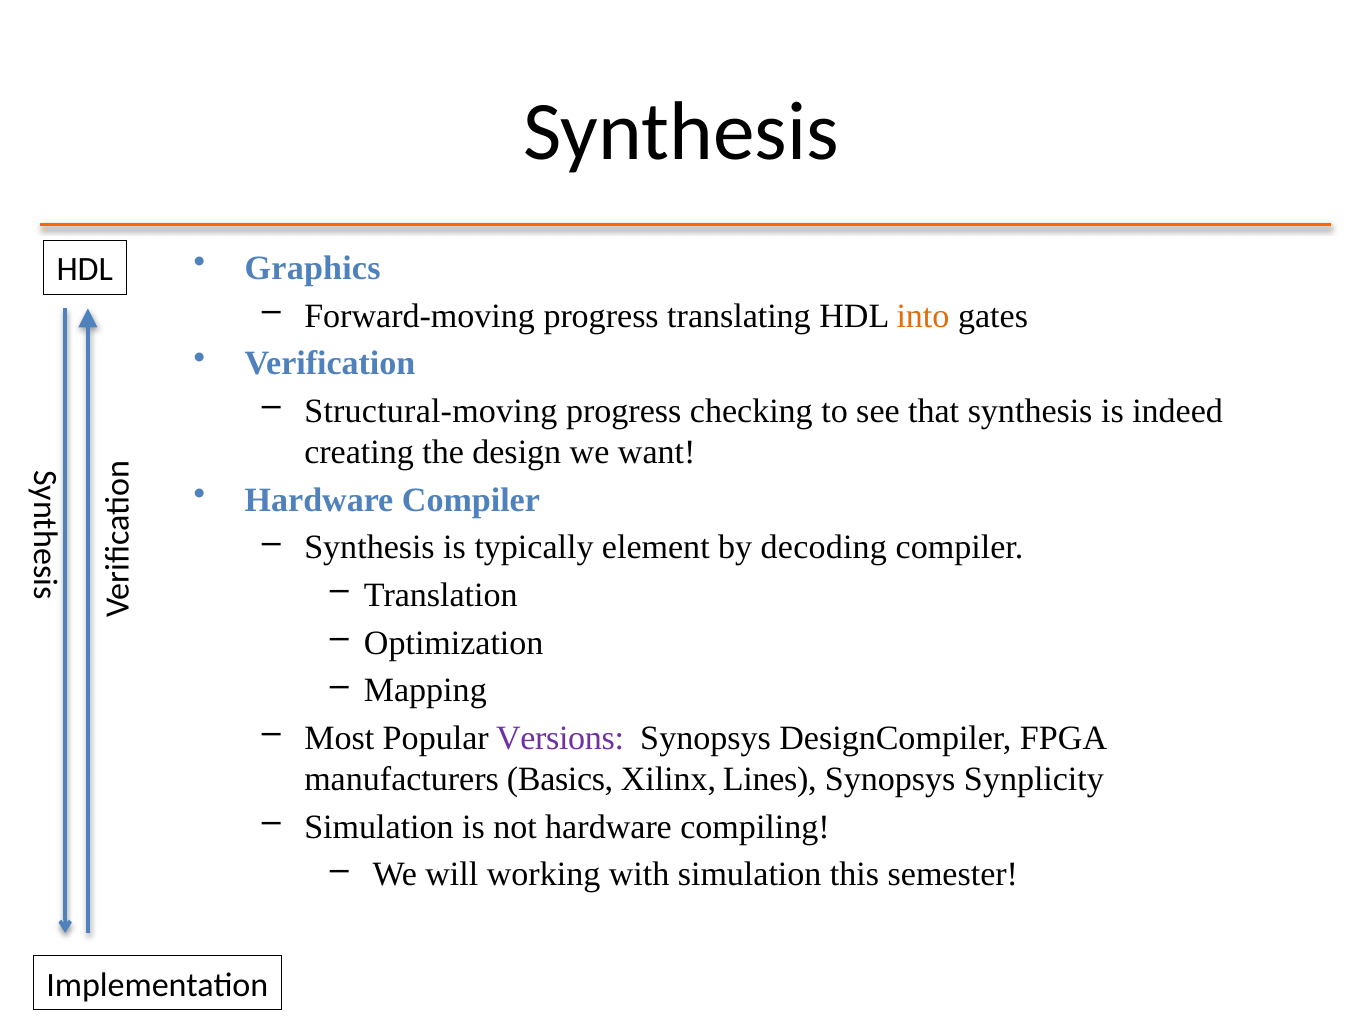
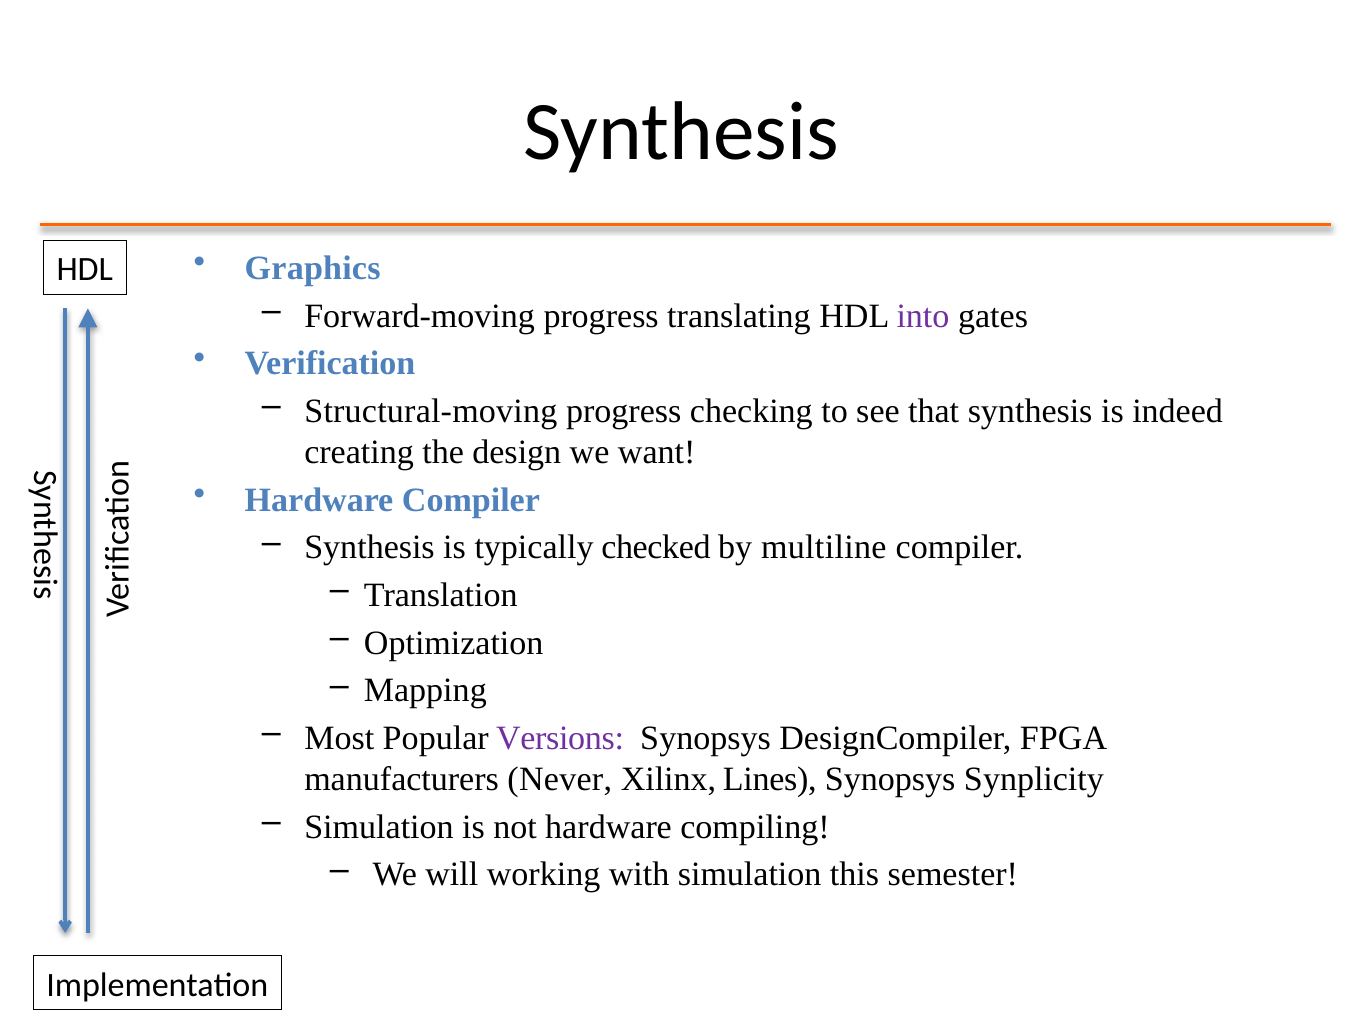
into colour: orange -> purple
element: element -> checked
decoding: decoding -> multiline
Basics: Basics -> Never
